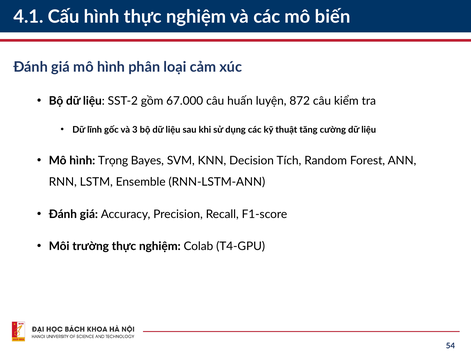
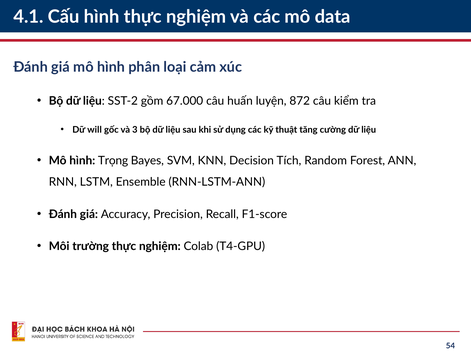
biến: biến -> data
lĩnh: lĩnh -> will
